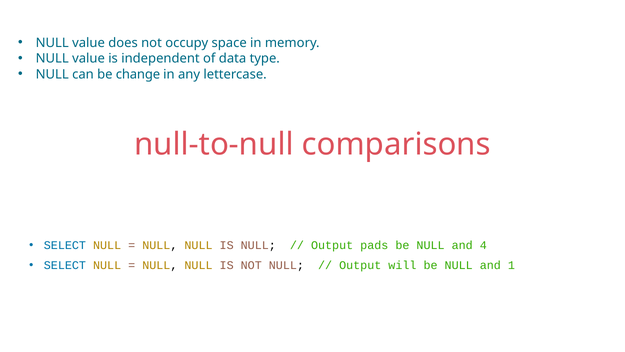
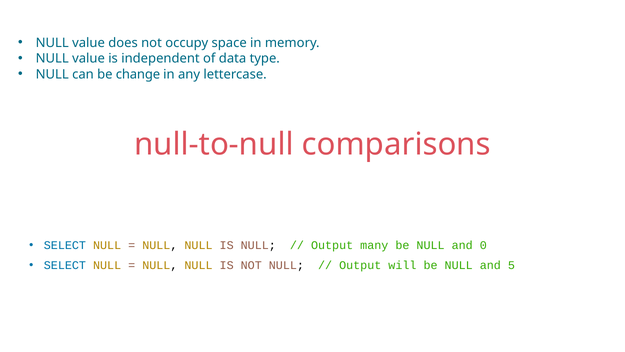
pads: pads -> many
4: 4 -> 0
1: 1 -> 5
